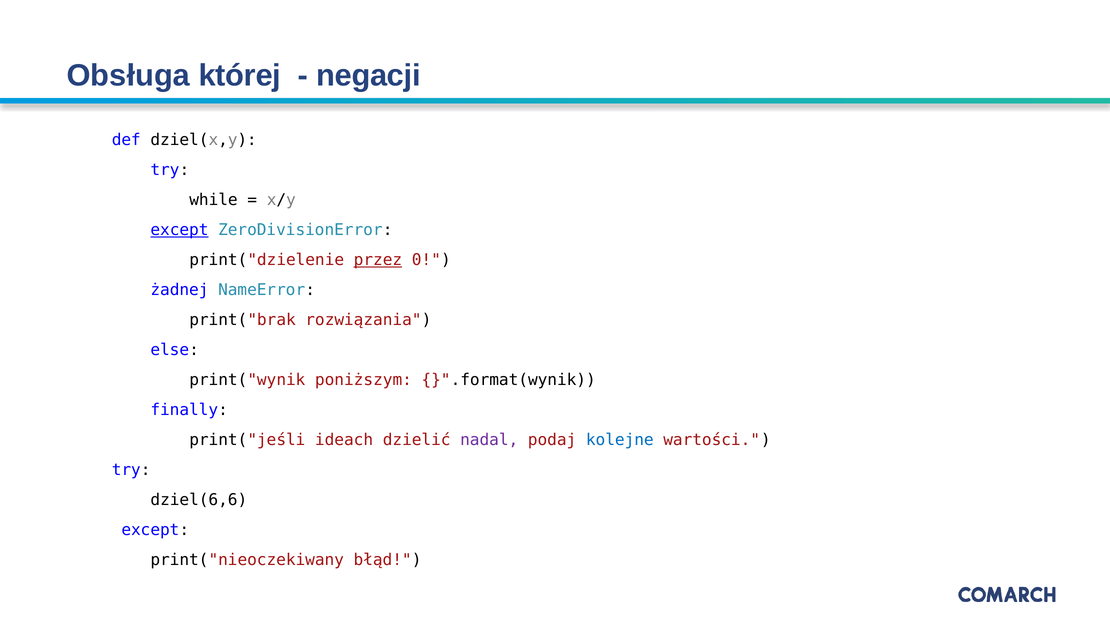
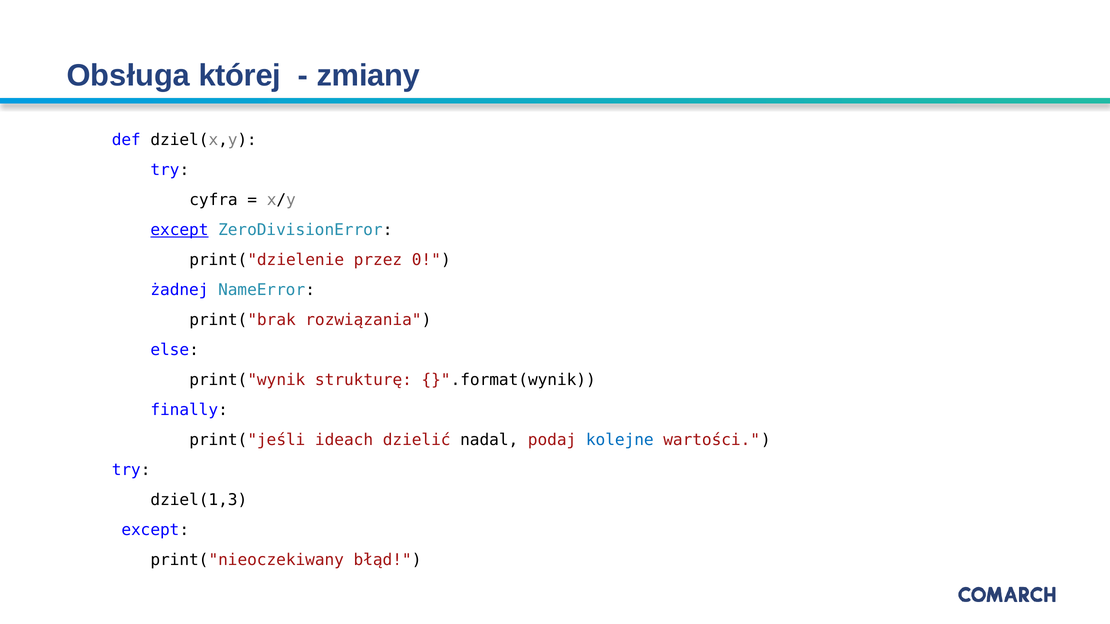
negacji: negacji -> zmiany
while: while -> cyfra
przez underline: present -> none
poniższym: poniższym -> strukturę
nadal colour: purple -> black
dziel(6,6: dziel(6,6 -> dziel(1,3
